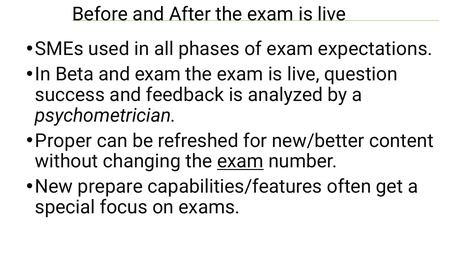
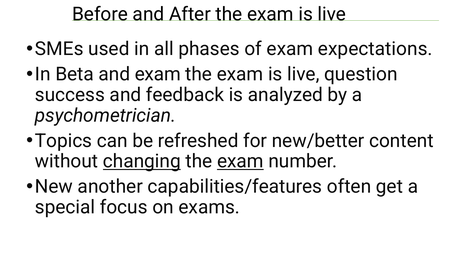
Proper: Proper -> Topics
changing underline: none -> present
prepare: prepare -> another
